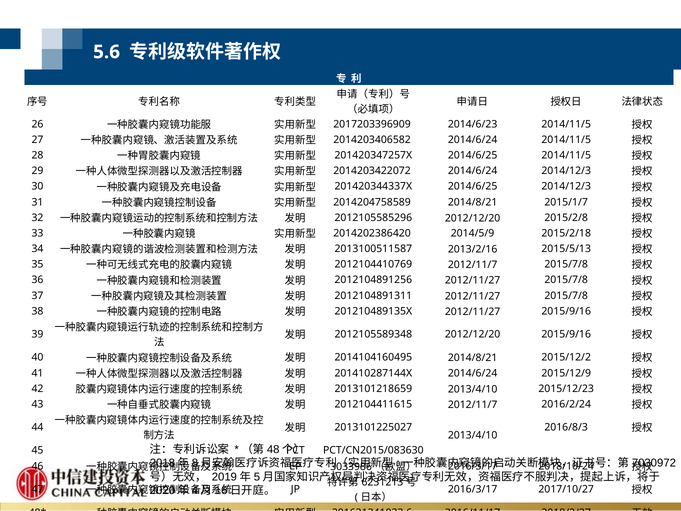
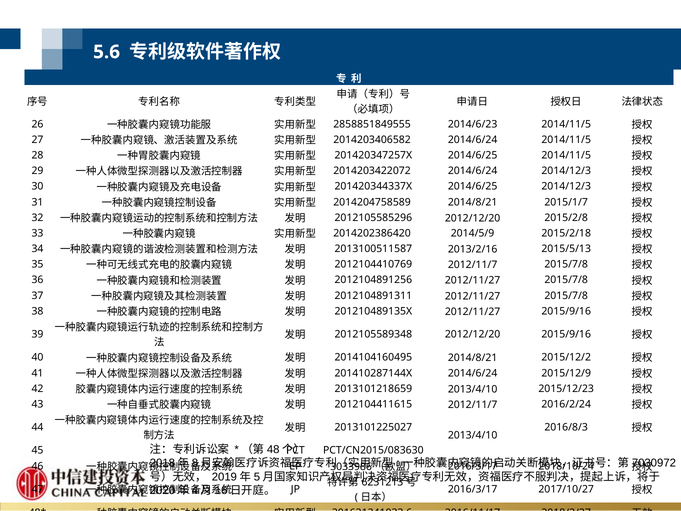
2017203396909: 2017203396909 -> 2858851849555
